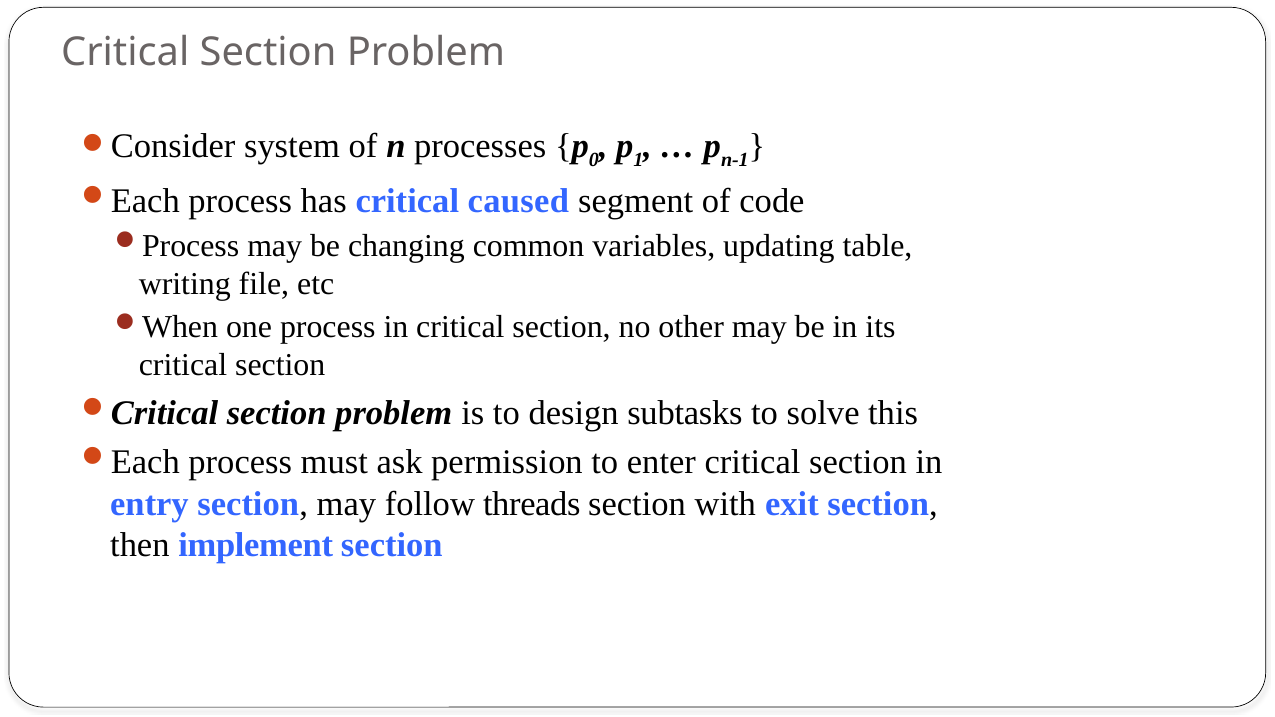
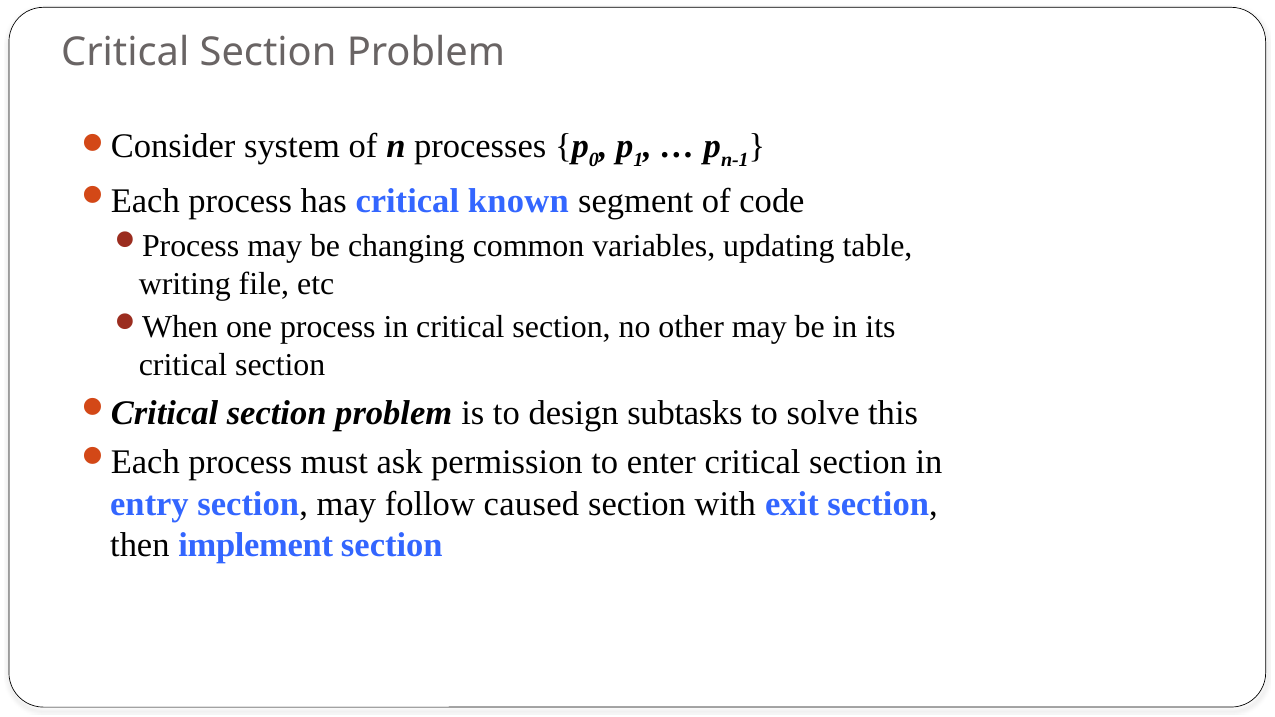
caused: caused -> known
threads: threads -> caused
